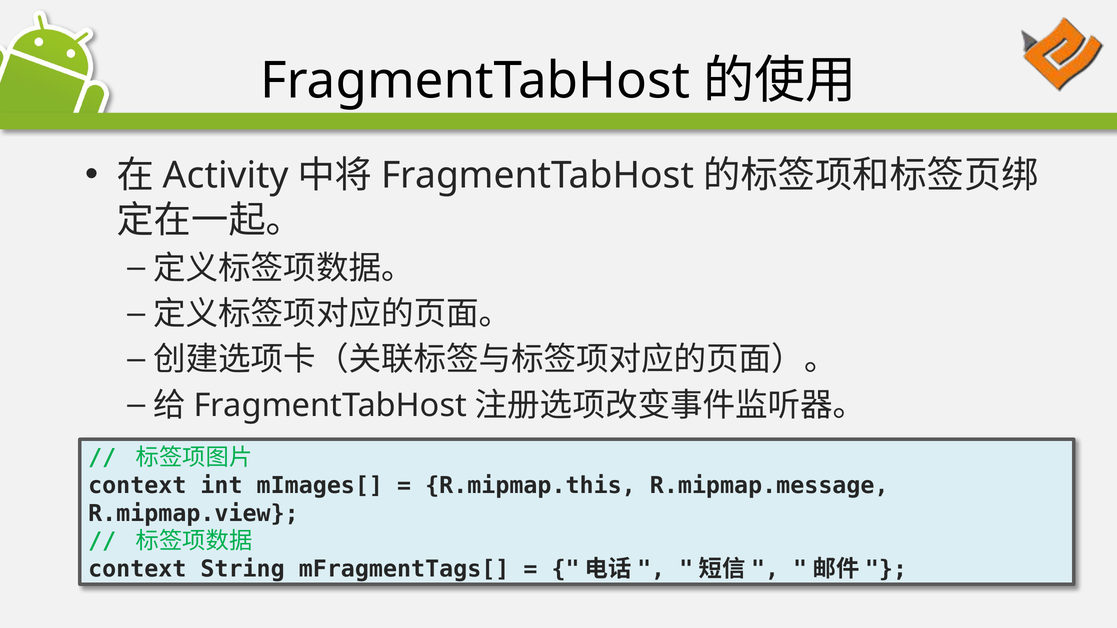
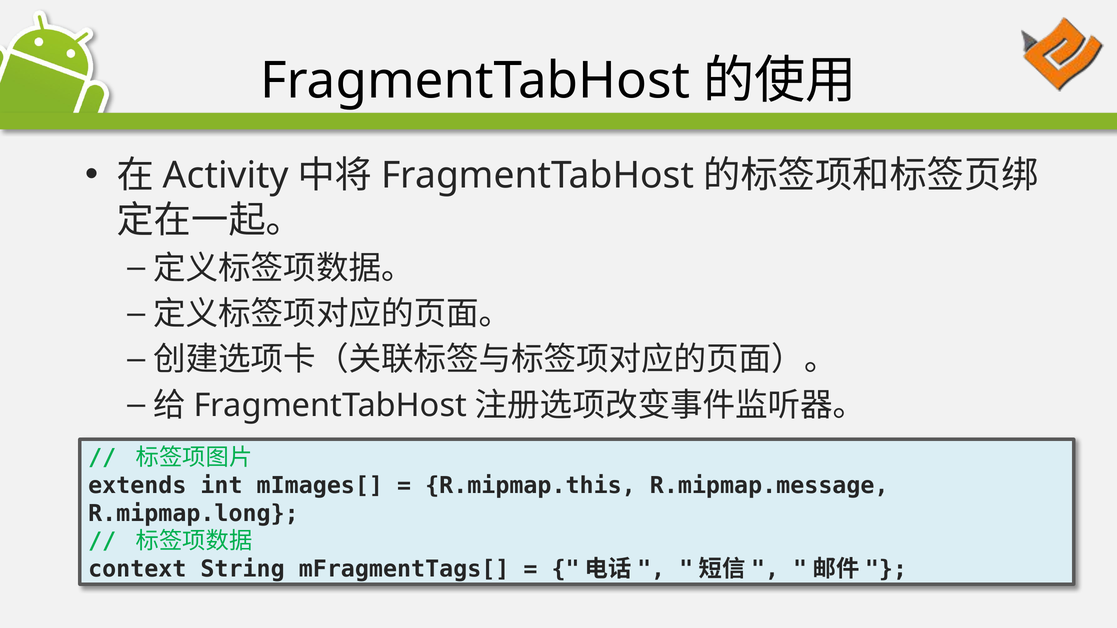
context at (137, 486): context -> extends
R.mipmap.view: R.mipmap.view -> R.mipmap.long
